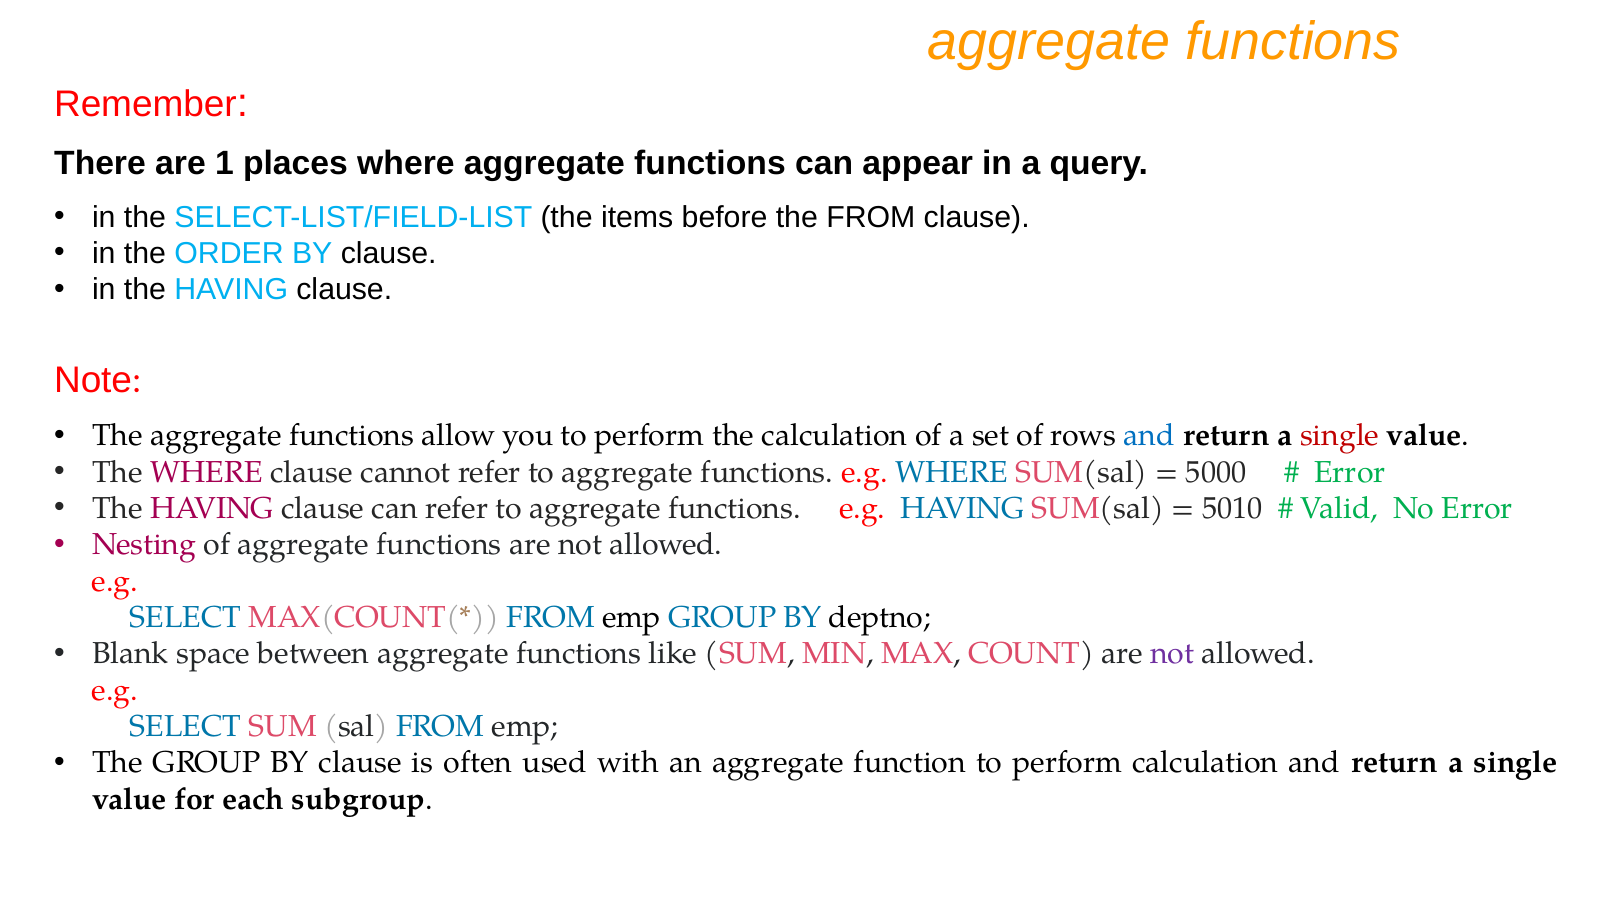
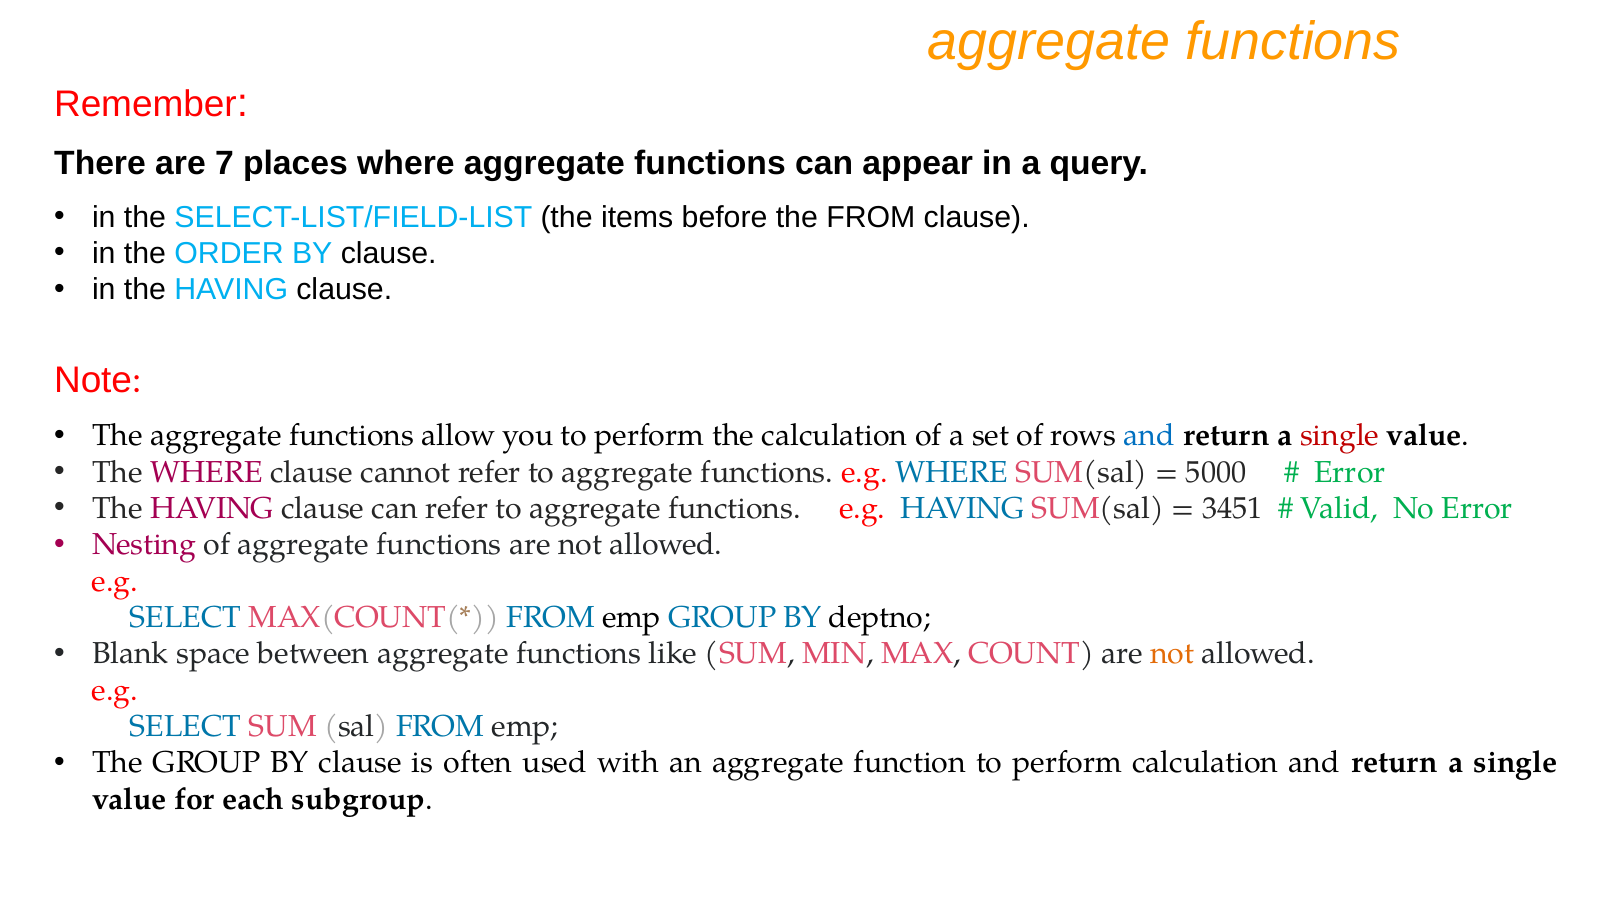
1: 1 -> 7
5010: 5010 -> 3451
not at (1172, 654) colour: purple -> orange
